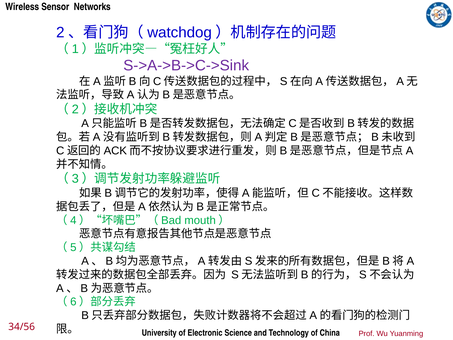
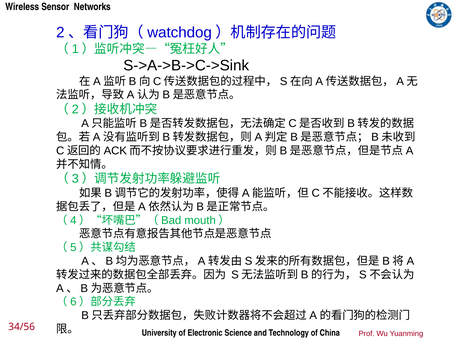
S->A->B->C->Sink colour: purple -> black
